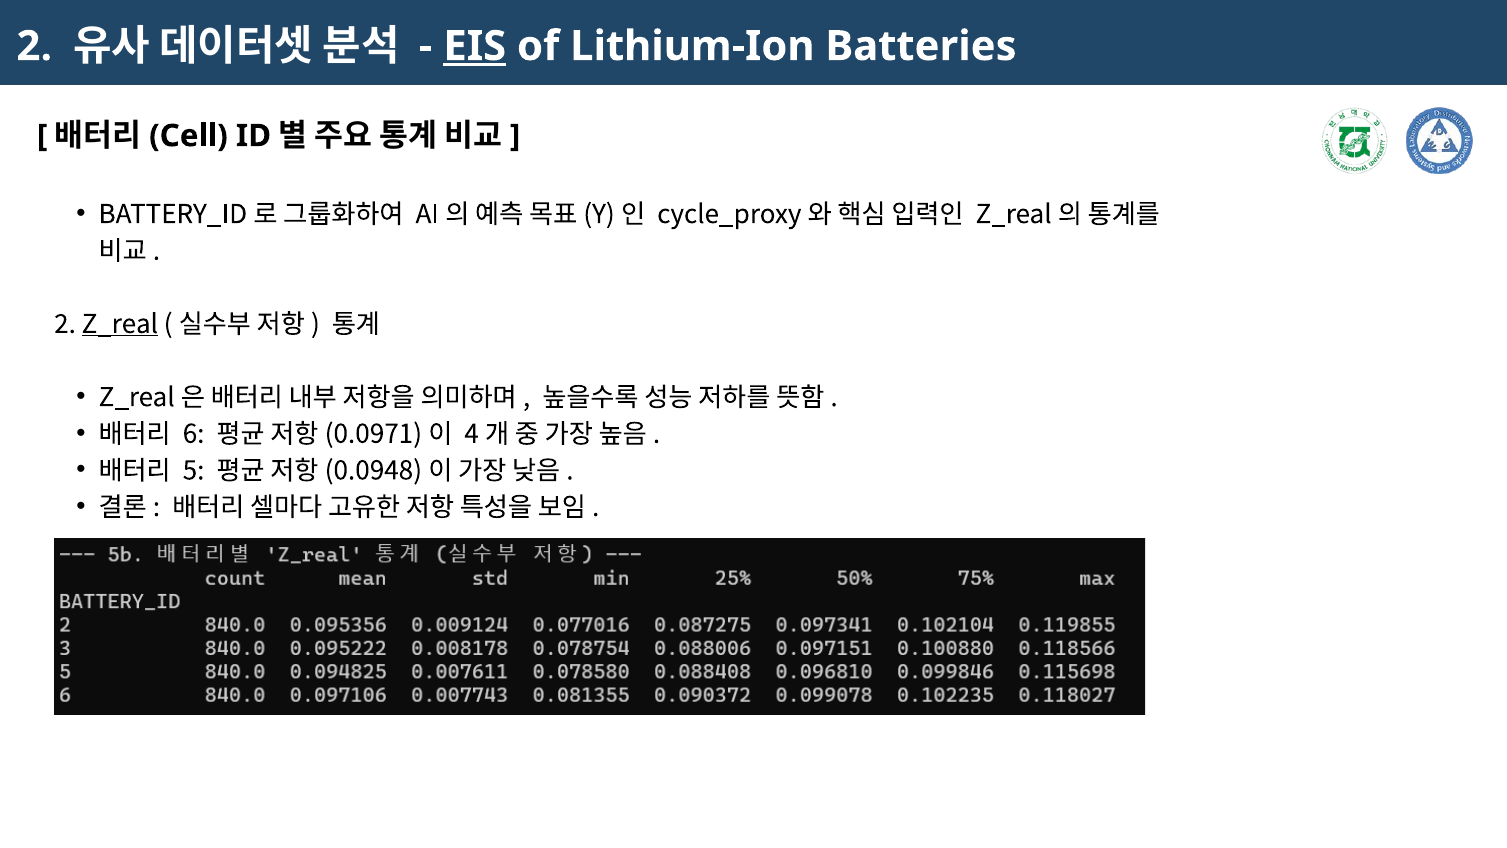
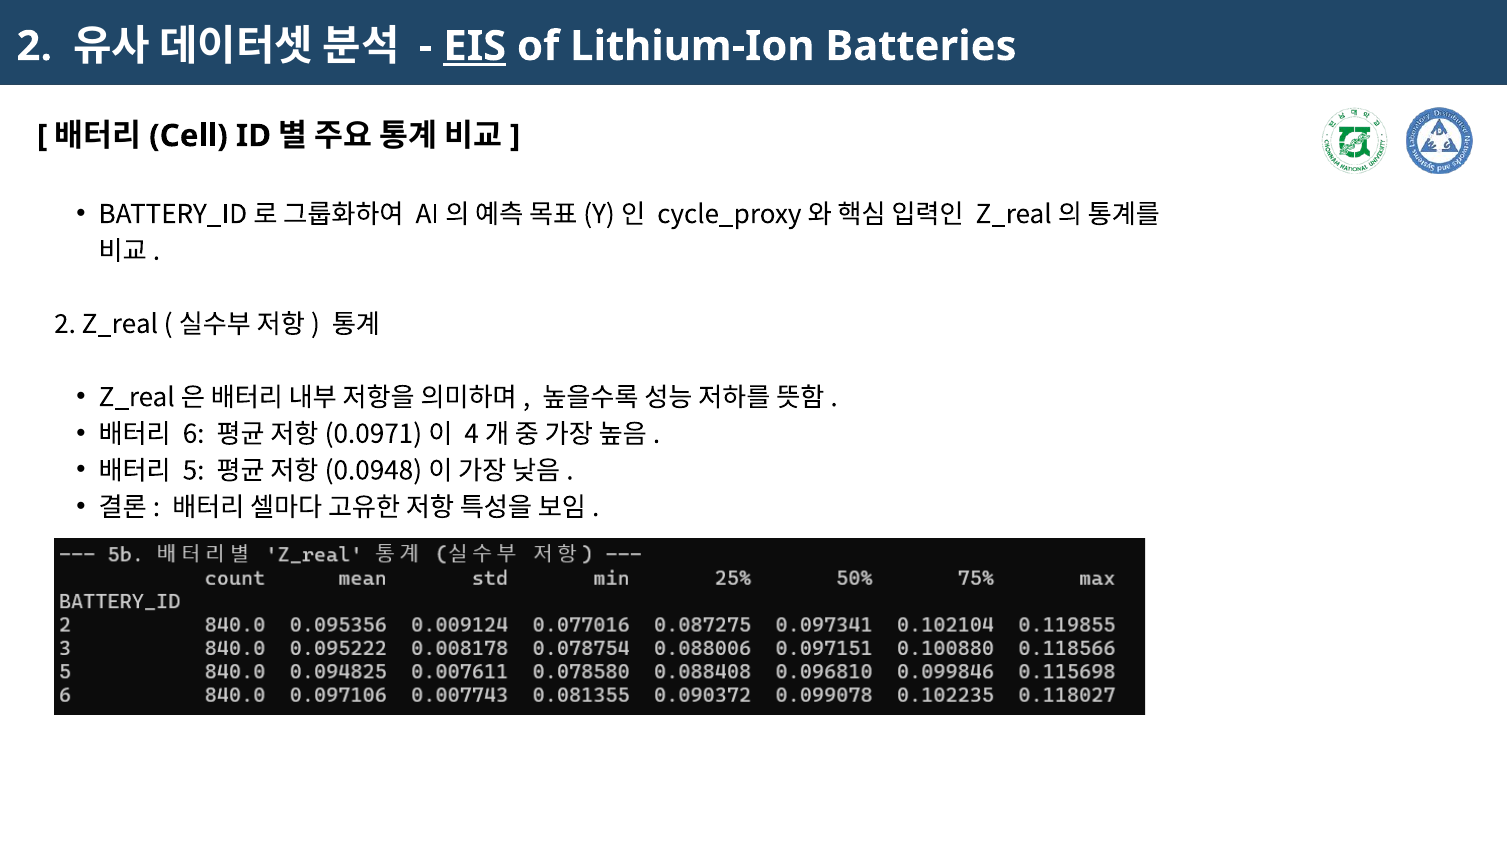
Z_real underline: present -> none
